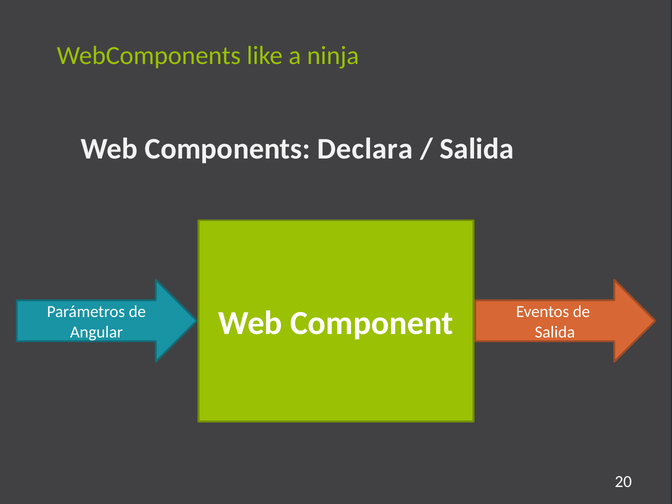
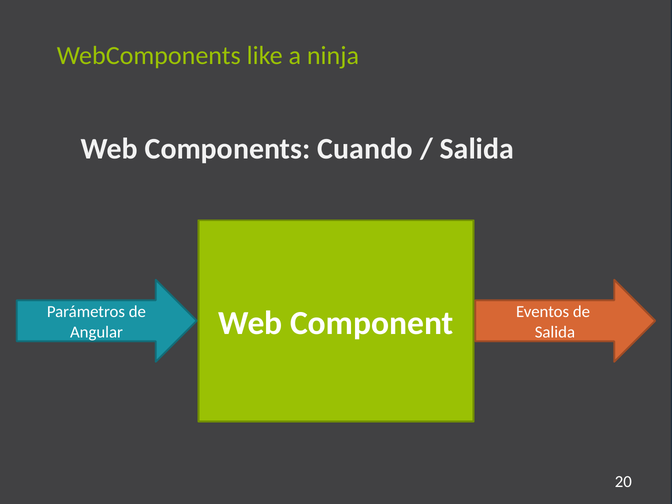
Declara: Declara -> Cuando
